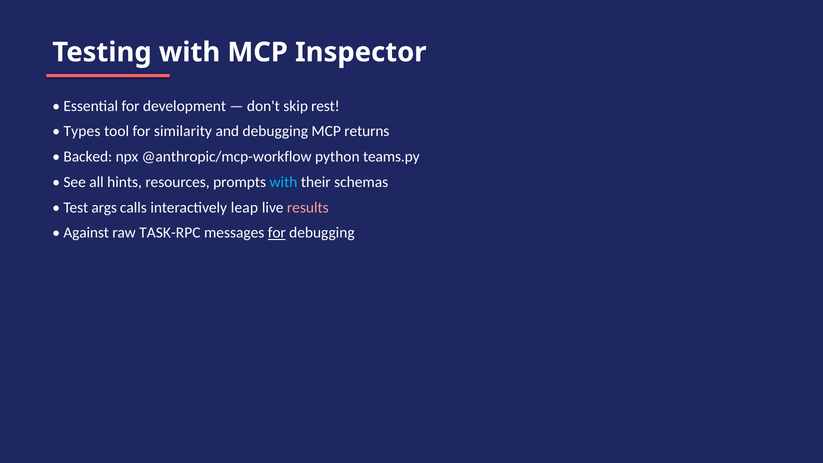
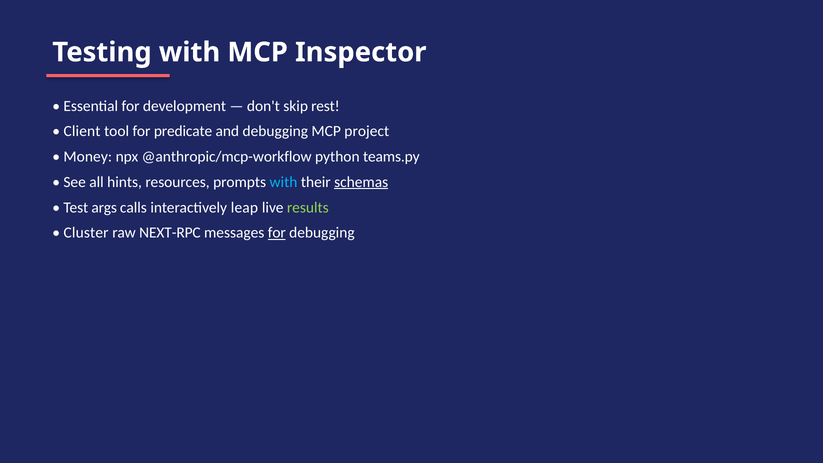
Types: Types -> Client
similarity: similarity -> predicate
returns: returns -> project
Backed: Backed -> Money
schemas underline: none -> present
results colour: pink -> light green
Against: Against -> Cluster
TASK-RPC: TASK-RPC -> NEXT-RPC
